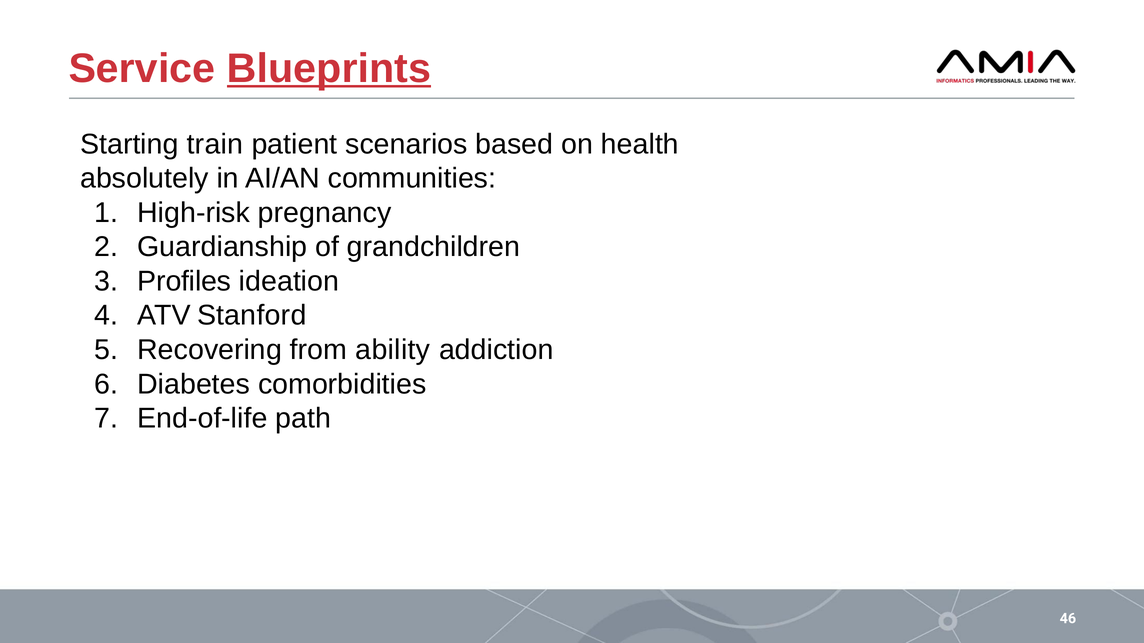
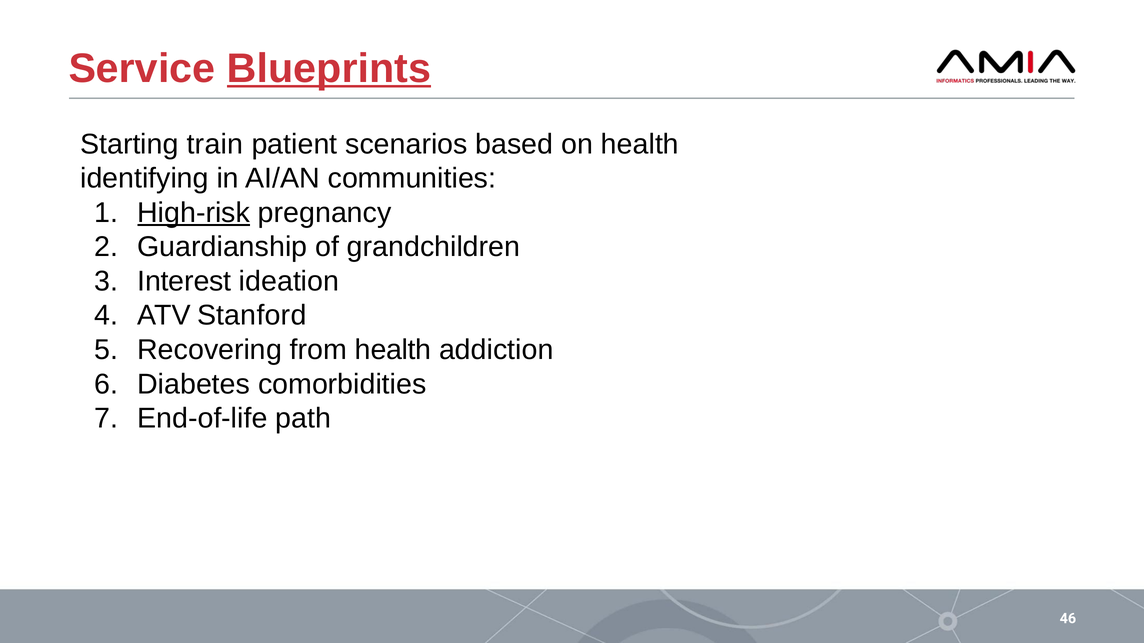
absolutely: absolutely -> identifying
High-risk underline: none -> present
Profiles: Profiles -> Interest
from ability: ability -> health
